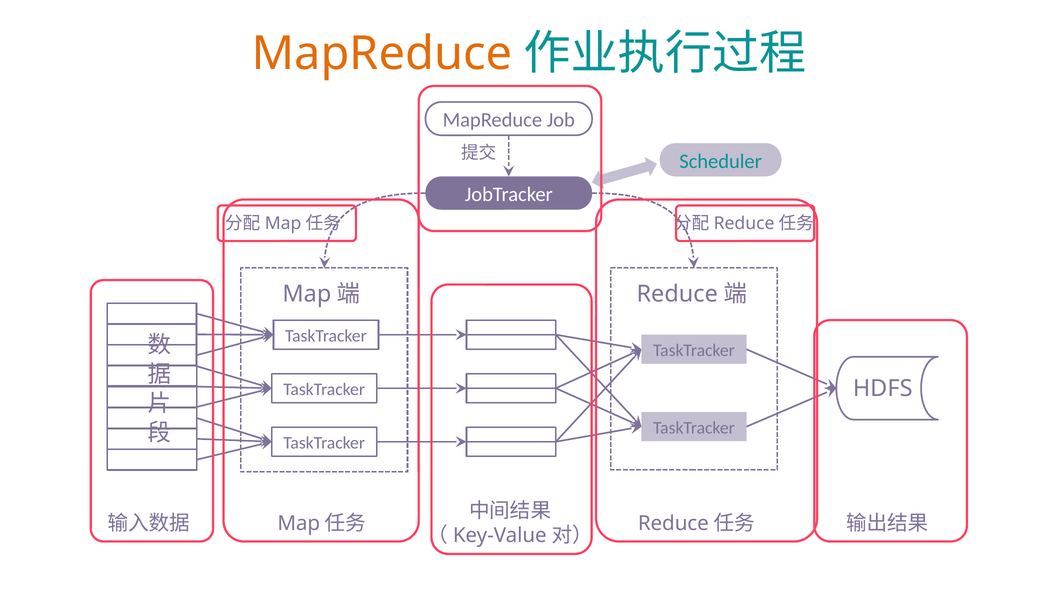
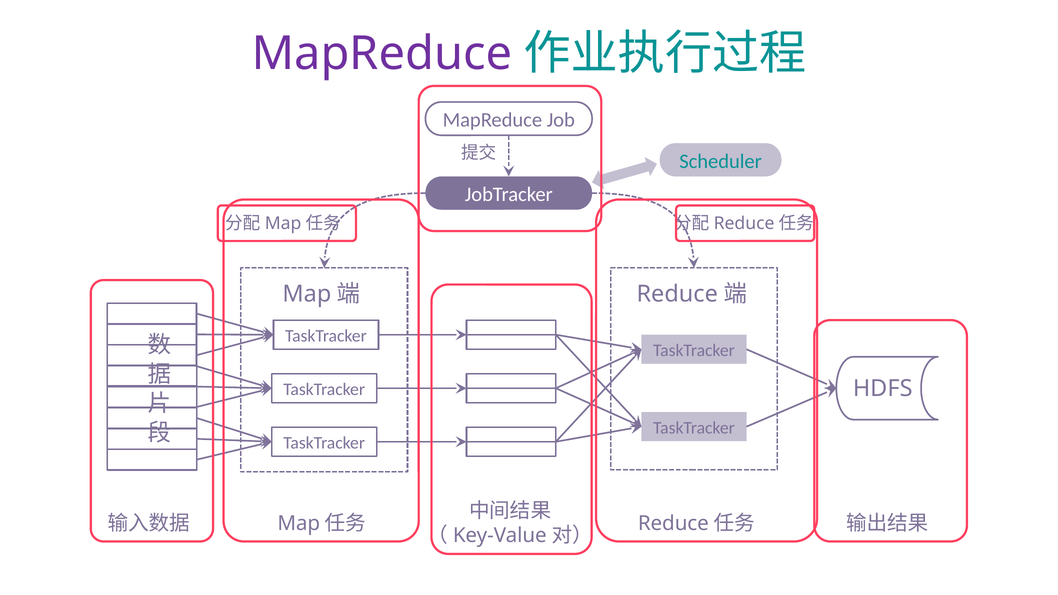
MapReduce at (382, 54) colour: orange -> purple
